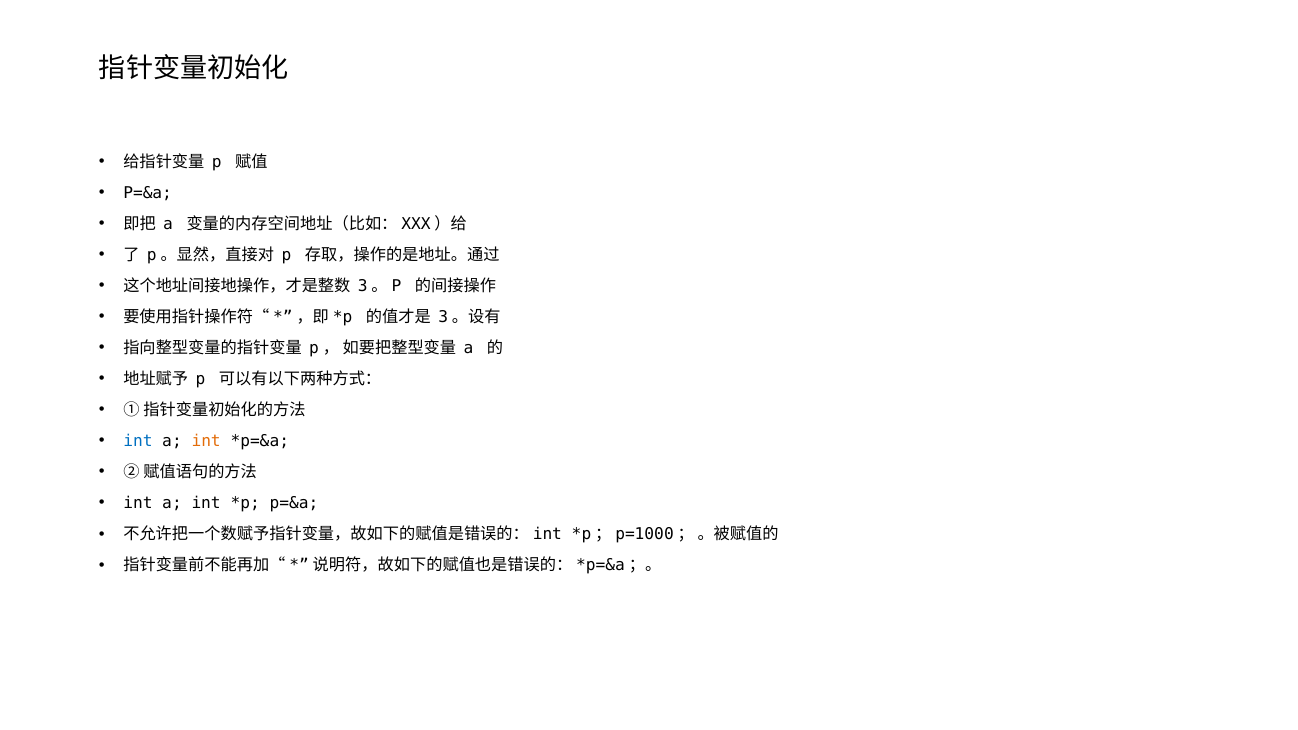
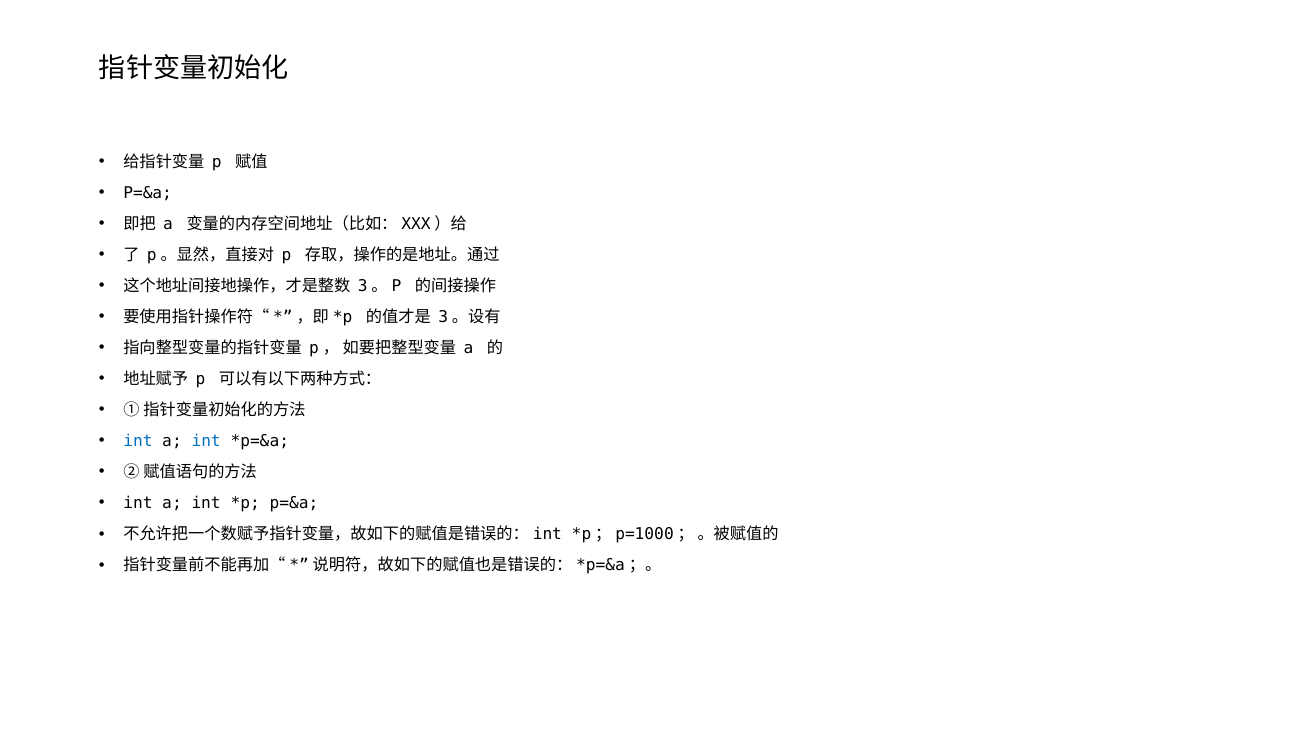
int at (206, 441) colour: orange -> blue
